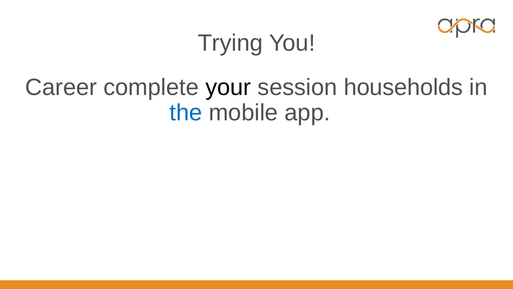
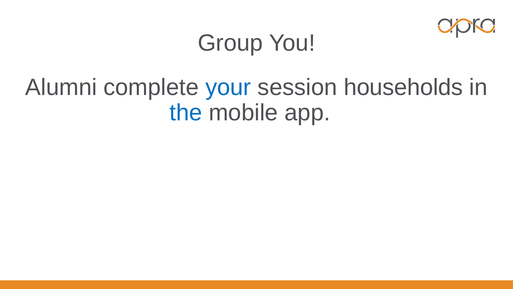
Trying: Trying -> Group
Career: Career -> Alumni
your colour: black -> blue
